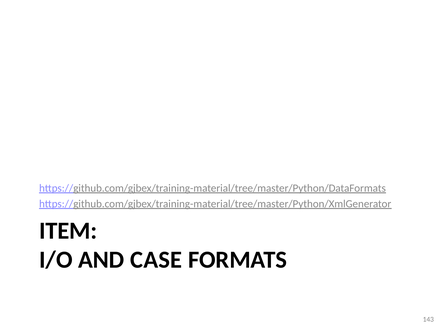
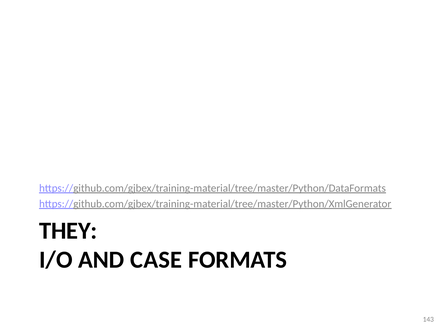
ITEM: ITEM -> THEY
